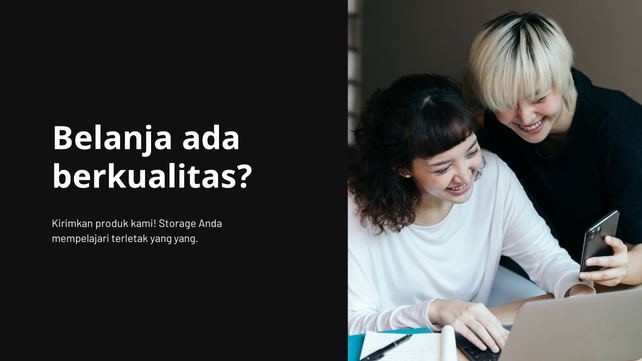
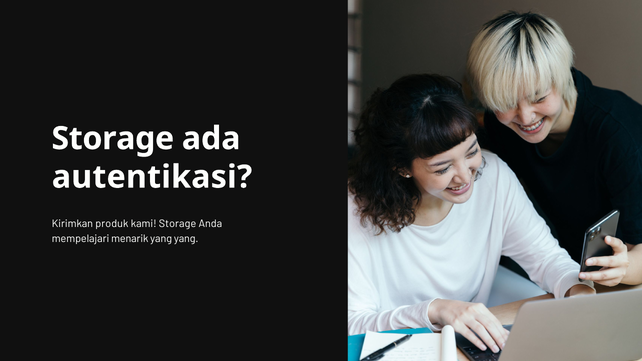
Belanja at (112, 139): Belanja -> Storage
berkualitas: berkualitas -> autentikasi
terletak: terletak -> menarik
